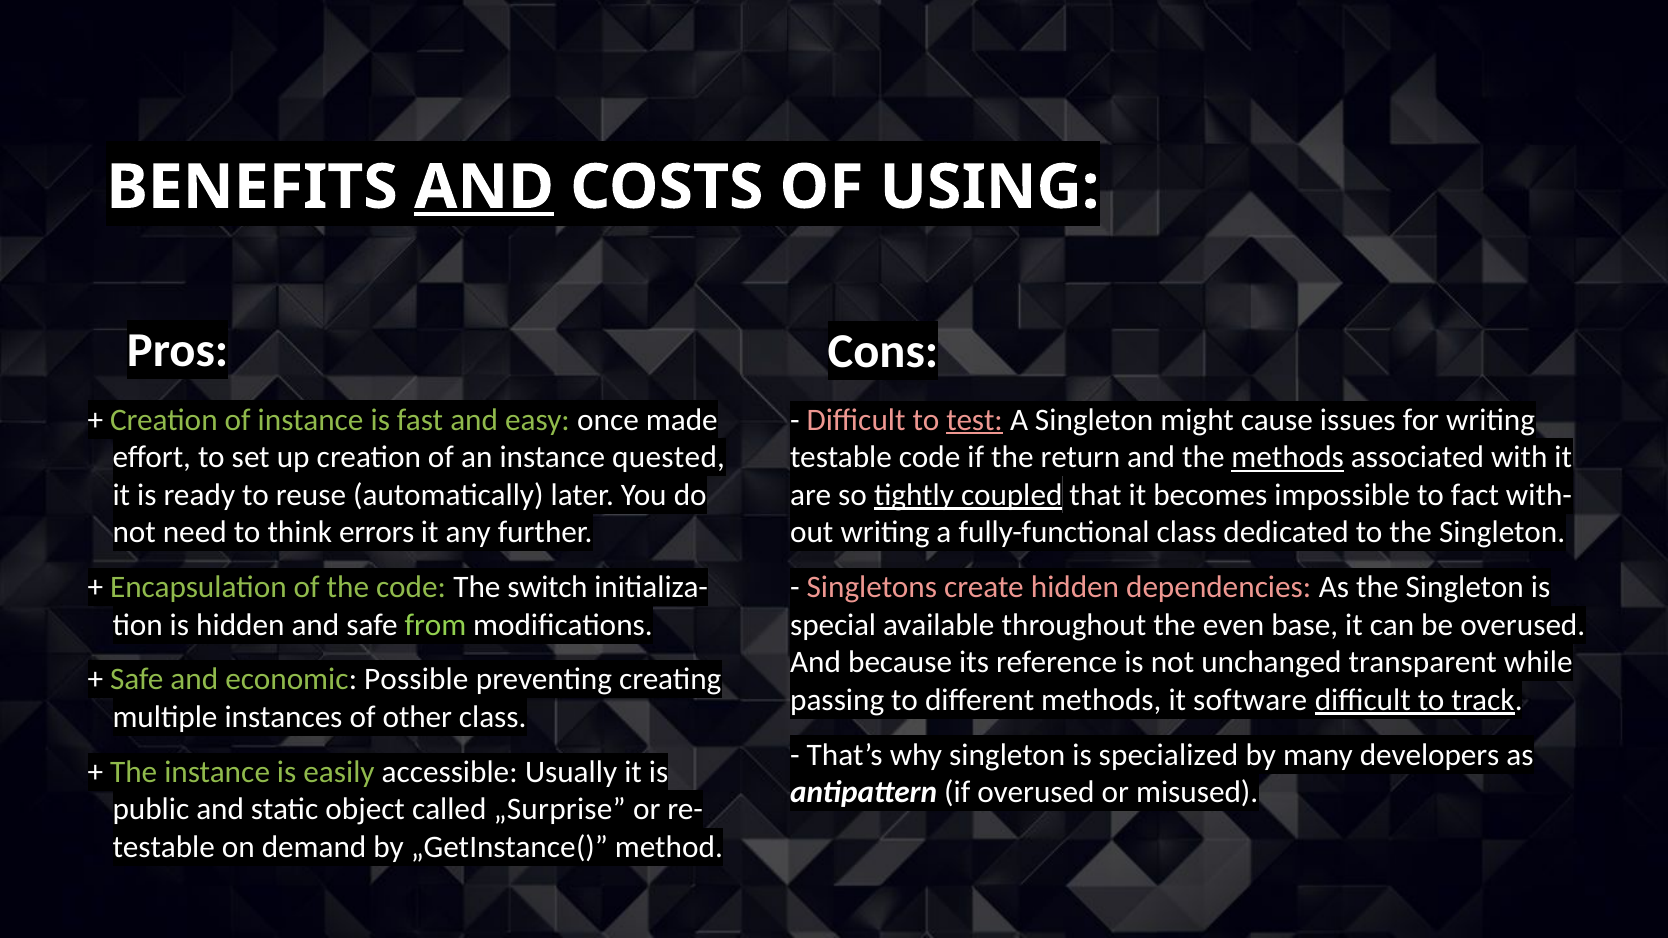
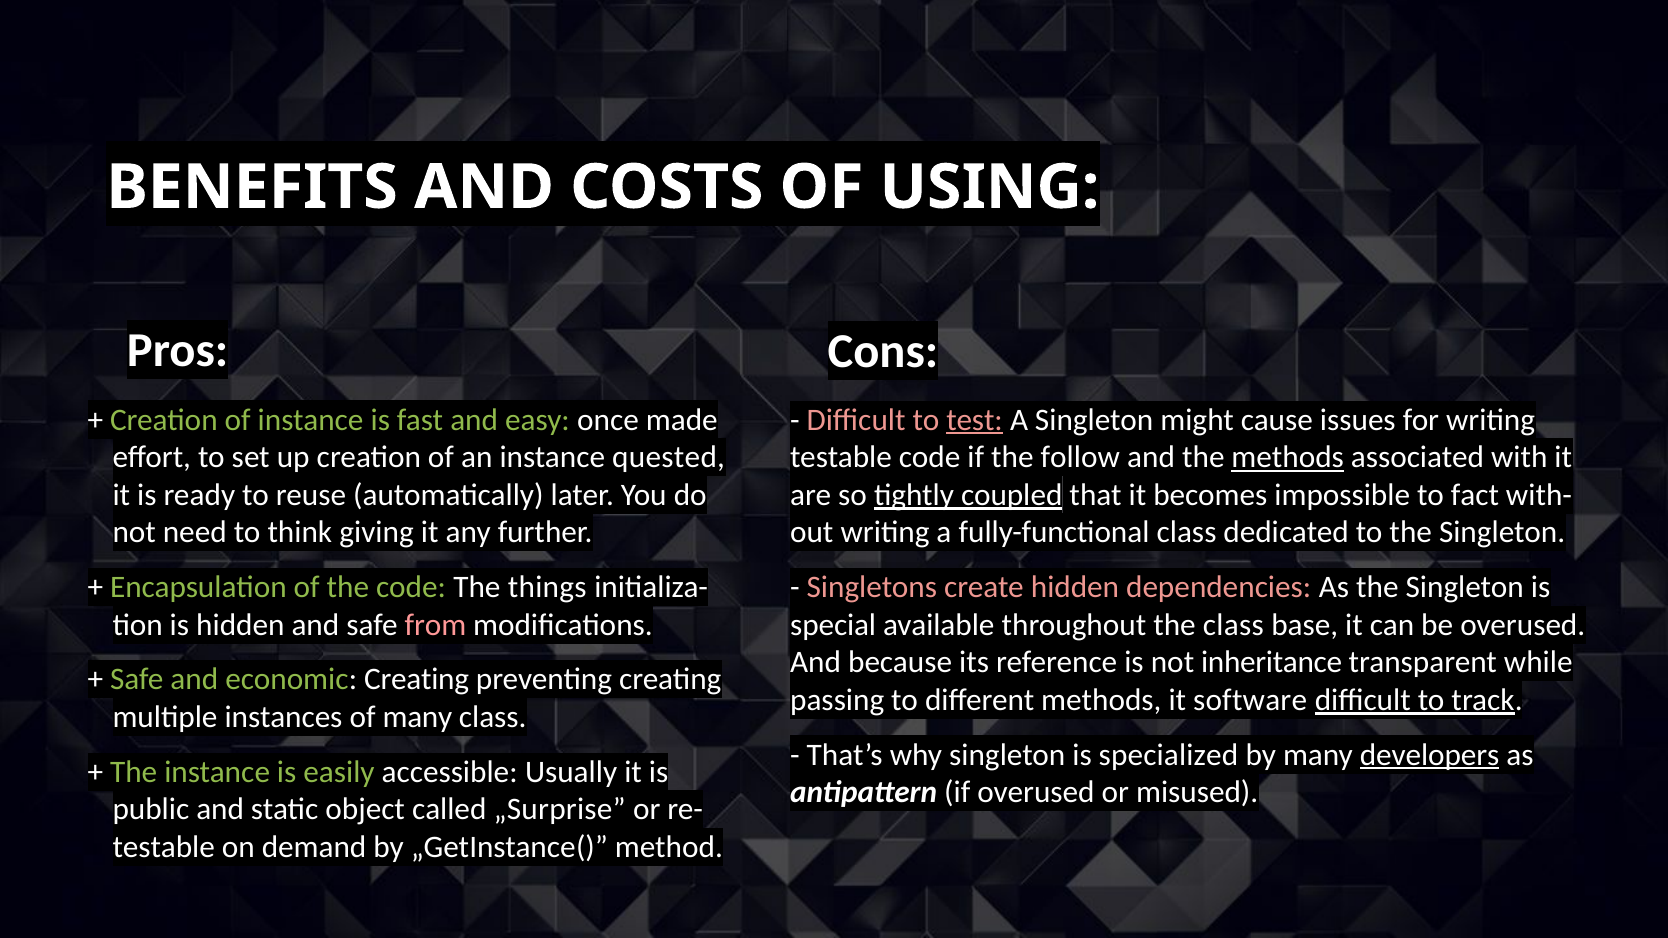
AND at (484, 187) underline: present -> none
return: return -> follow
errors: errors -> giving
switch: switch -> things
from colour: light green -> pink
the even: even -> class
unchanged: unchanged -> inheritance
economic Possible: Possible -> Creating
of other: other -> many
developers underline: none -> present
